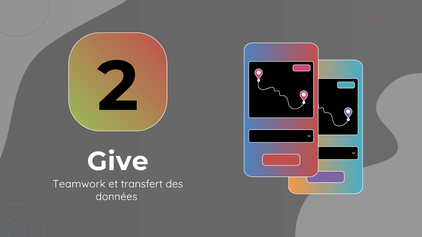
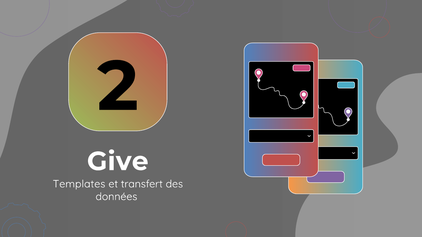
Teamwork: Teamwork -> Templates
